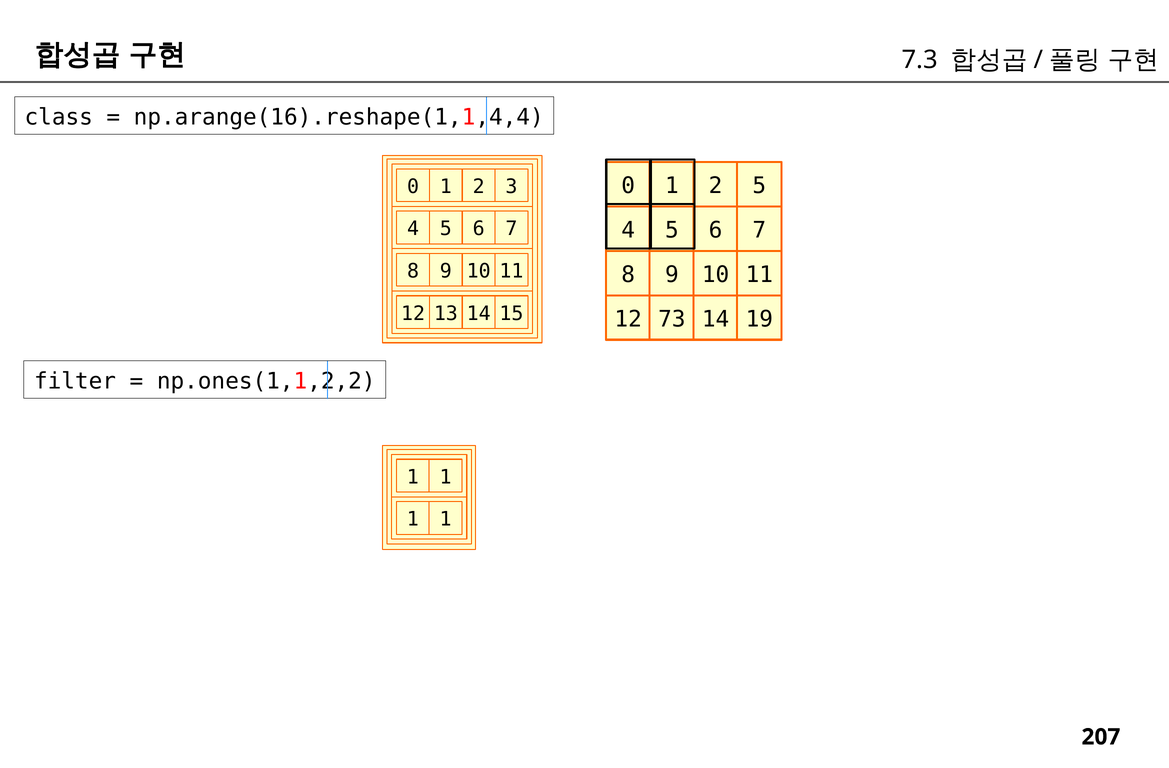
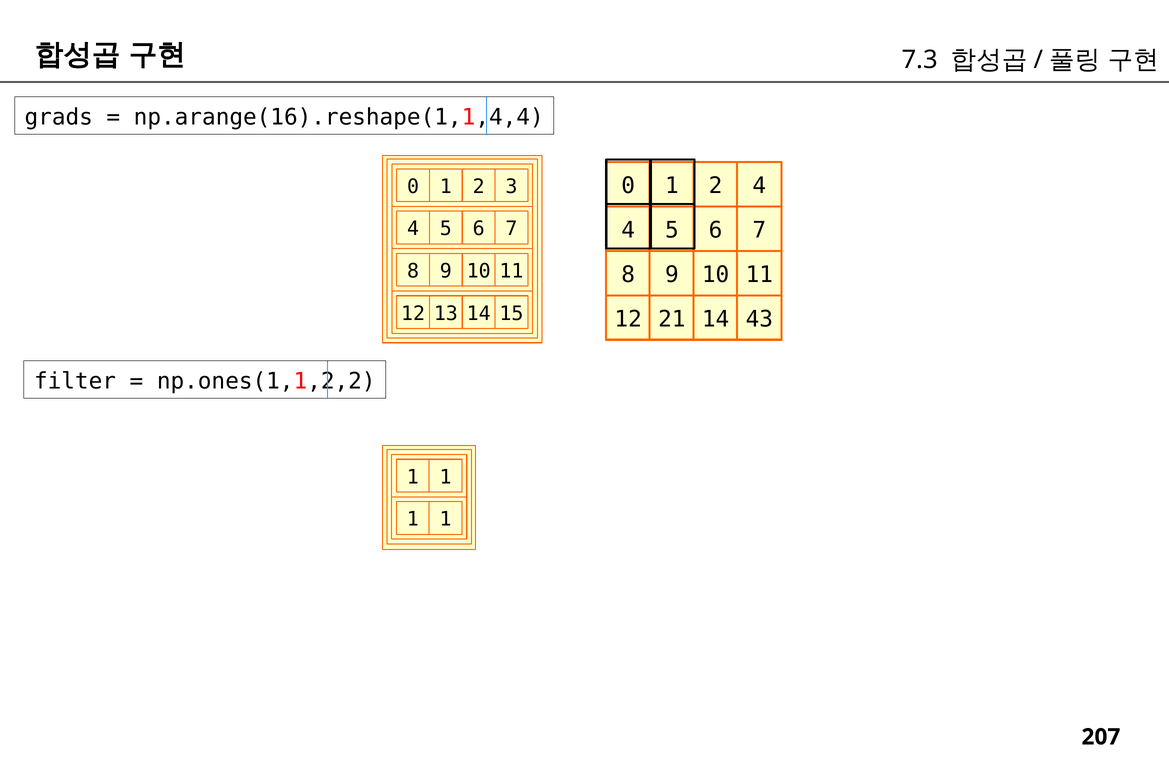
class: class -> grads
2 5: 5 -> 4
73: 73 -> 21
19: 19 -> 43
